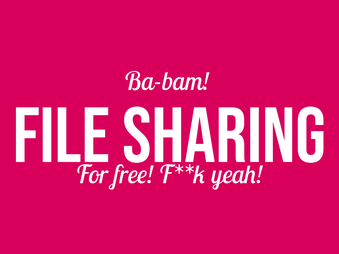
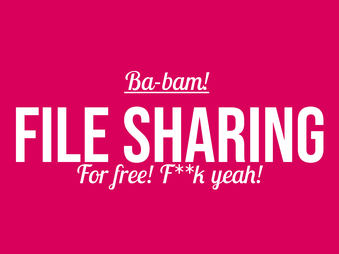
Ba-bam underline: none -> present
